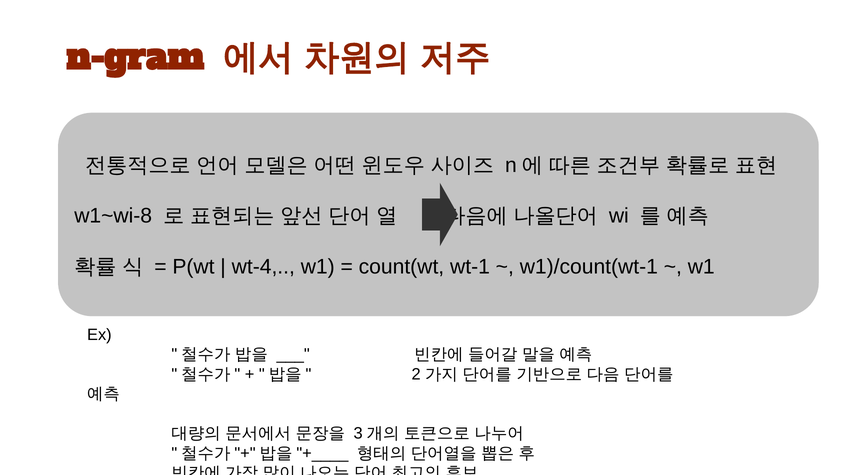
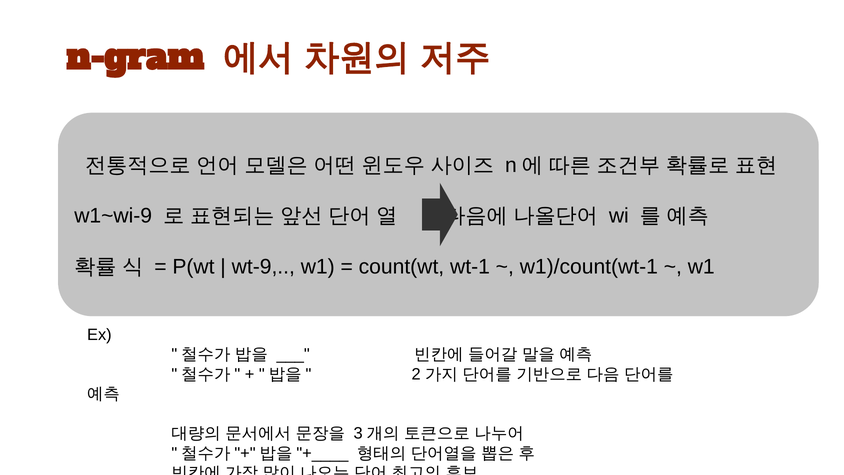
w1~wi-8: w1~wi-8 -> w1~wi-9
wt-4: wt-4 -> wt-9
